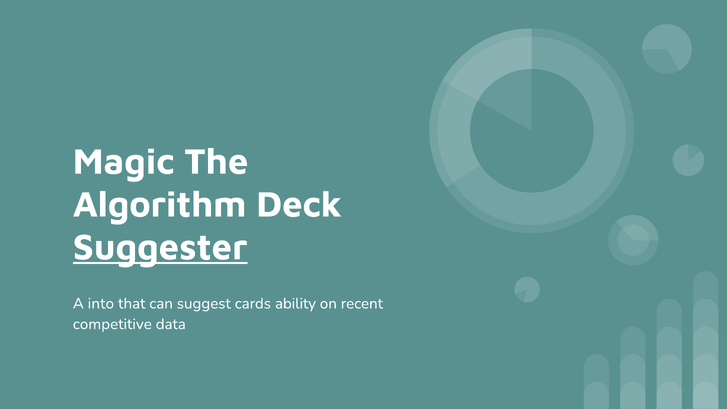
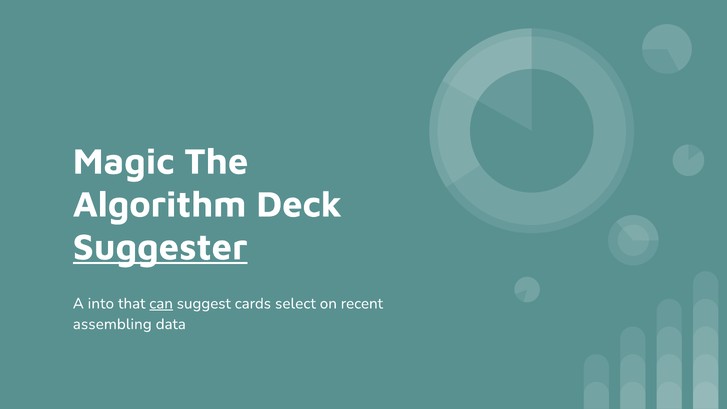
can underline: none -> present
ability: ability -> select
competitive: competitive -> assembling
